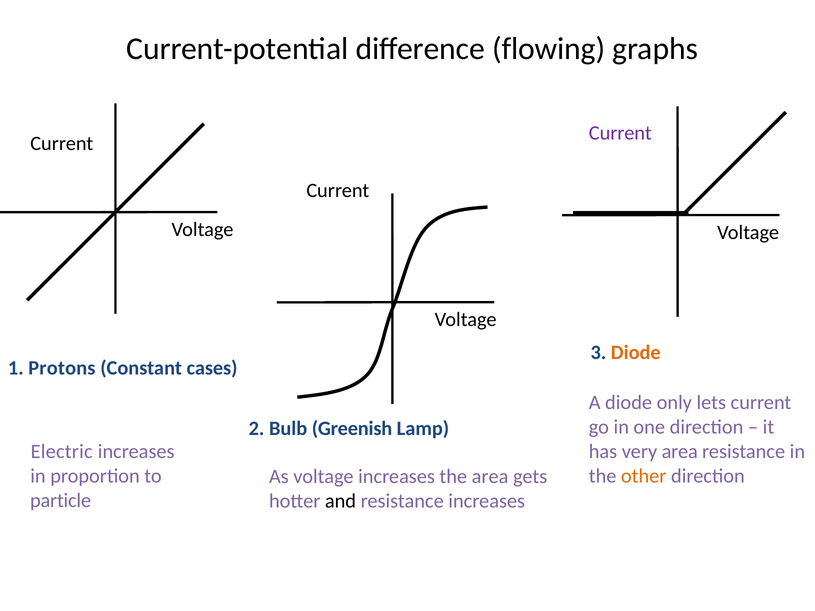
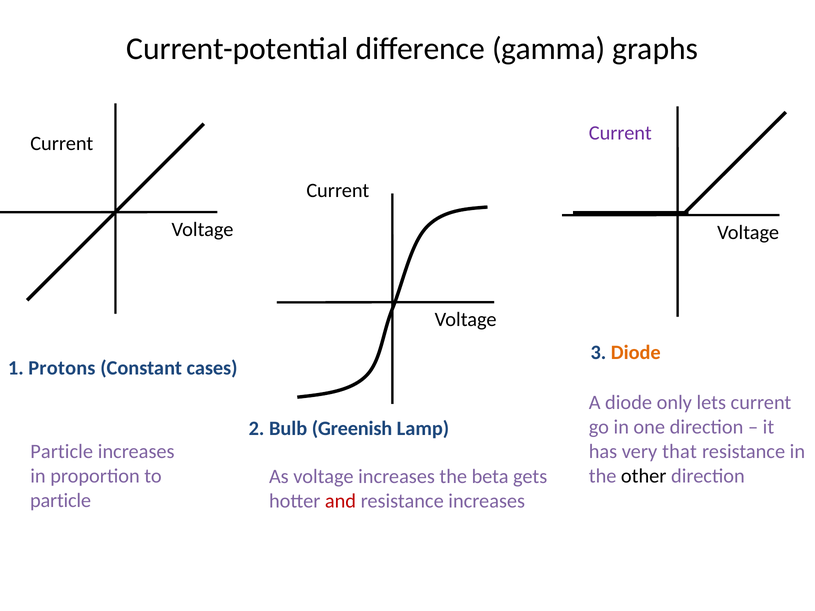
flowing: flowing -> gamma
Electric at (62, 452): Electric -> Particle
very area: area -> that
other colour: orange -> black
the area: area -> beta
and colour: black -> red
